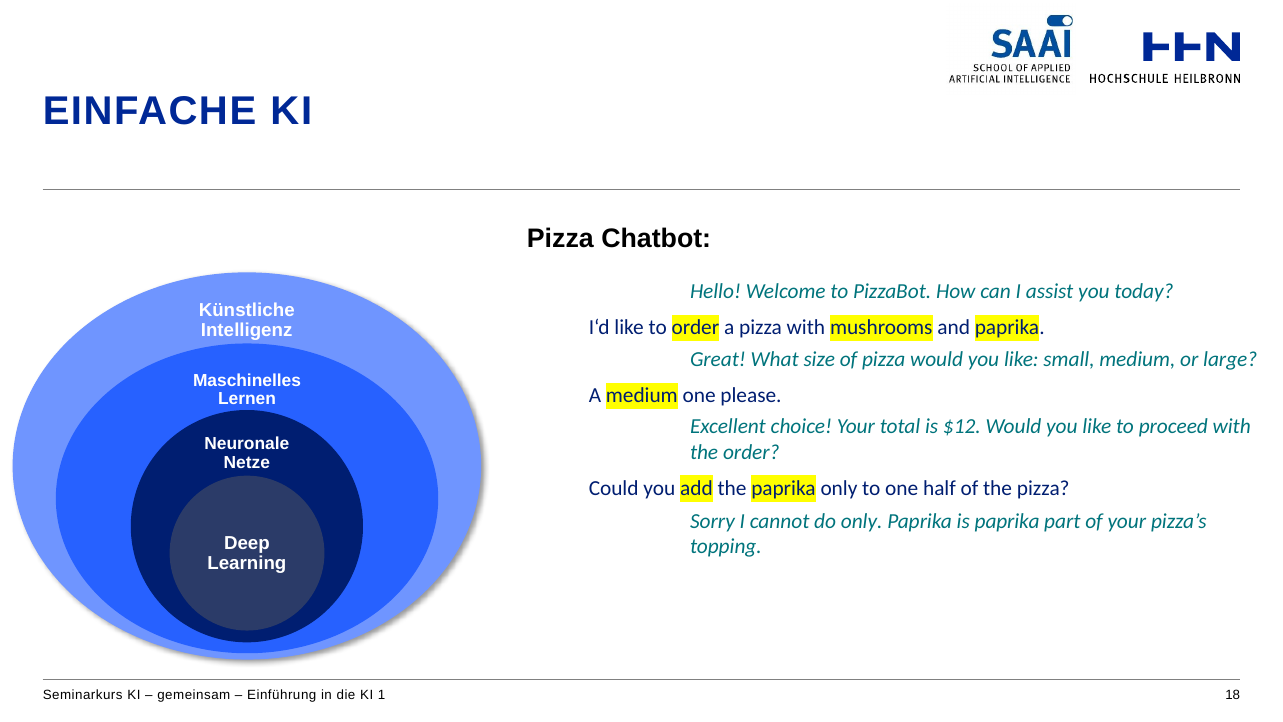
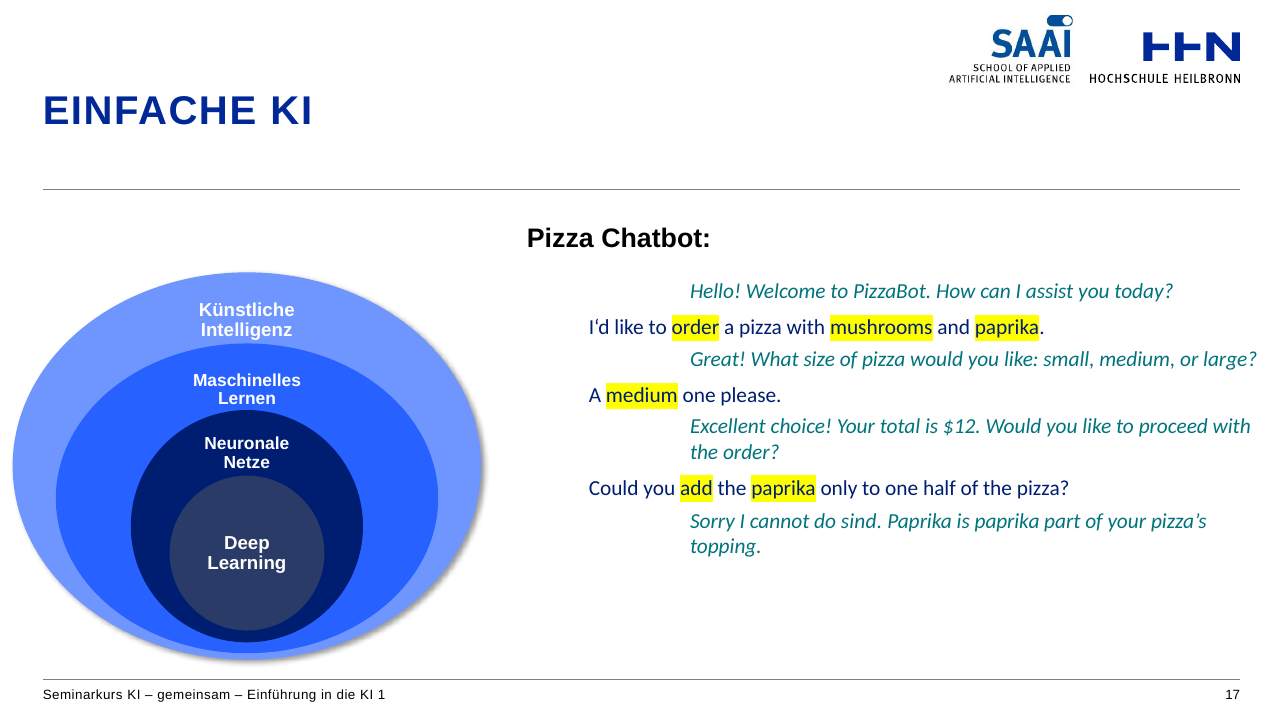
do only: only -> sind
18: 18 -> 17
